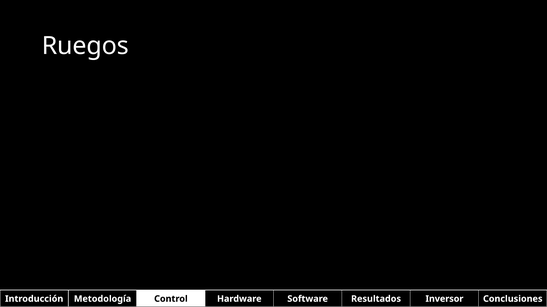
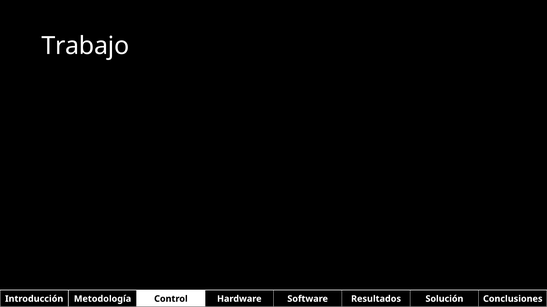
Ruegos: Ruegos -> Trabajo
Inversor: Inversor -> Solución
